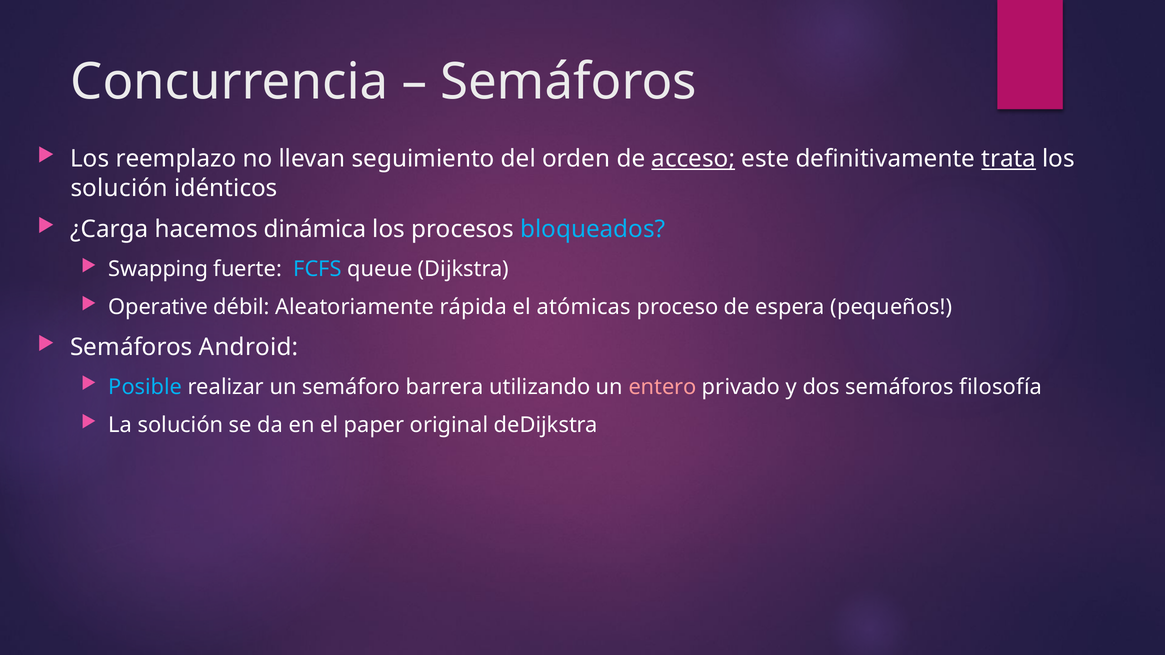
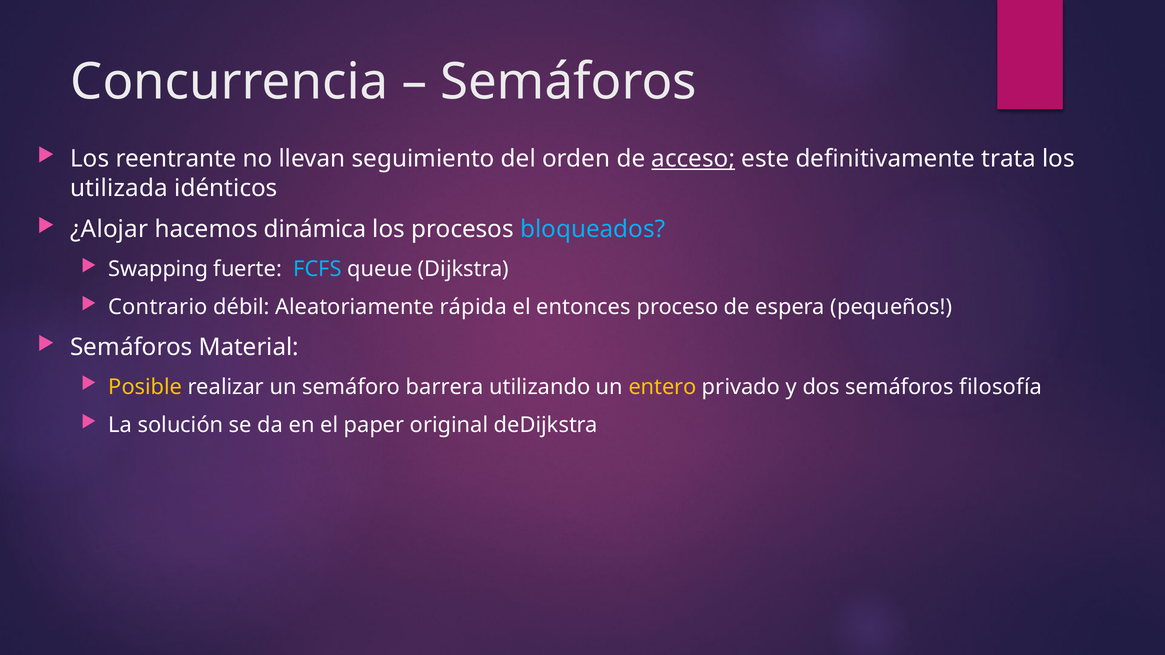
reemplazo: reemplazo -> reentrante
trata underline: present -> none
solución at (119, 188): solución -> utilizada
¿Carga: ¿Carga -> ¿Alojar
Operative: Operative -> Contrario
atómicas: atómicas -> entonces
Android: Android -> Material
Posible colour: light blue -> yellow
entero colour: pink -> yellow
